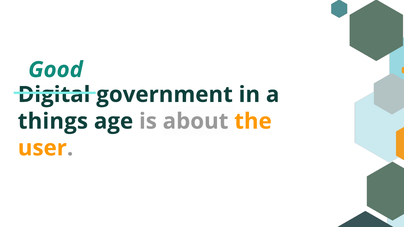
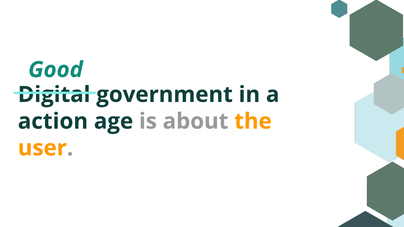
things: things -> action
